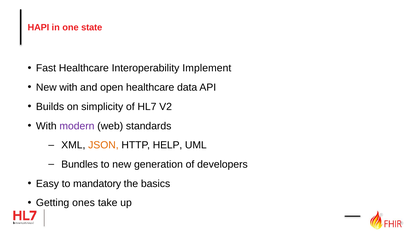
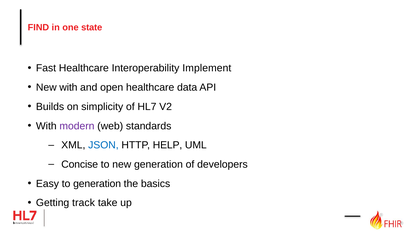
HAPI: HAPI -> FIND
JSON colour: orange -> blue
Bundles: Bundles -> Concise
to mandatory: mandatory -> generation
ones: ones -> track
